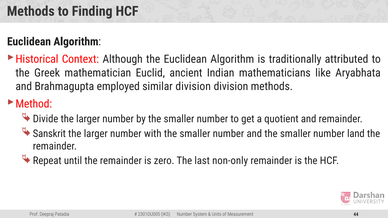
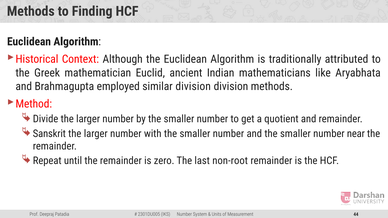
land: land -> near
non-only: non-only -> non-root
